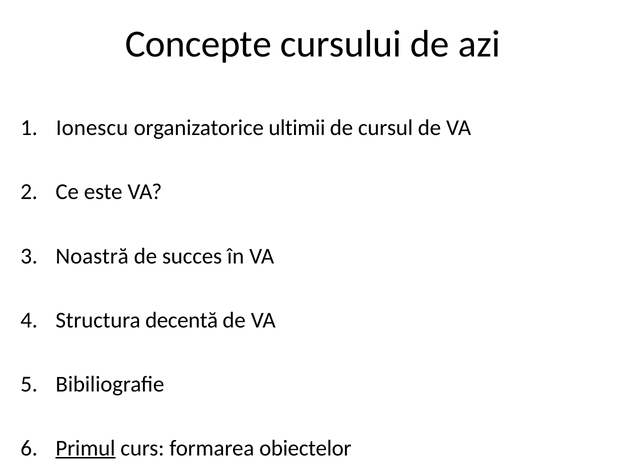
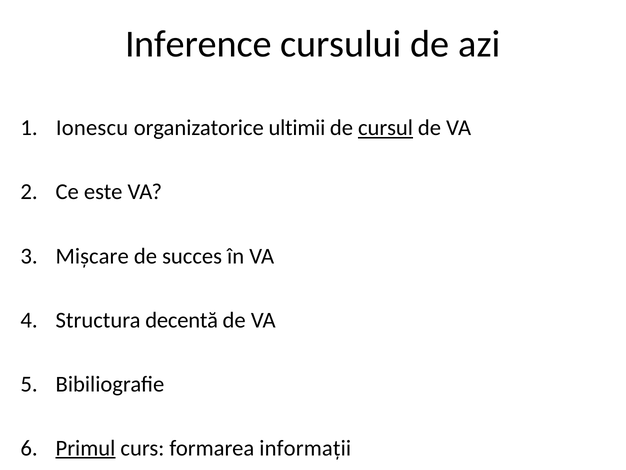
Concepte: Concepte -> Inference
cursul underline: none -> present
Noastră: Noastră -> Mișcare
obiectelor: obiectelor -> informații
